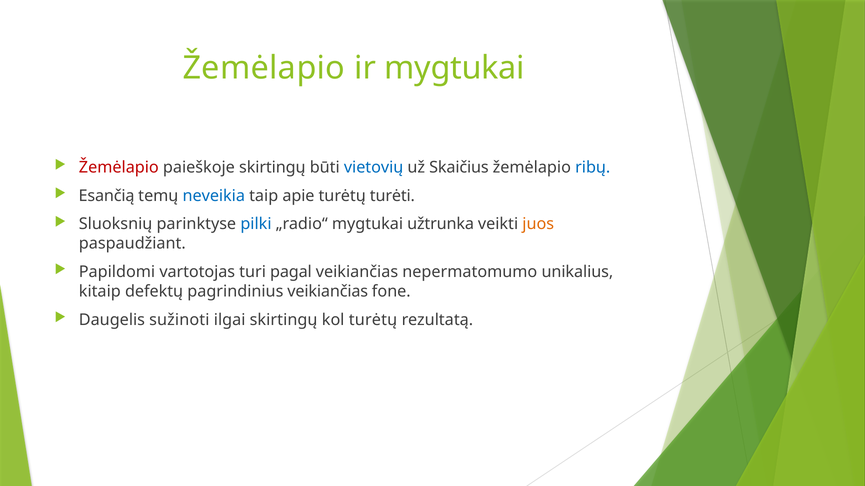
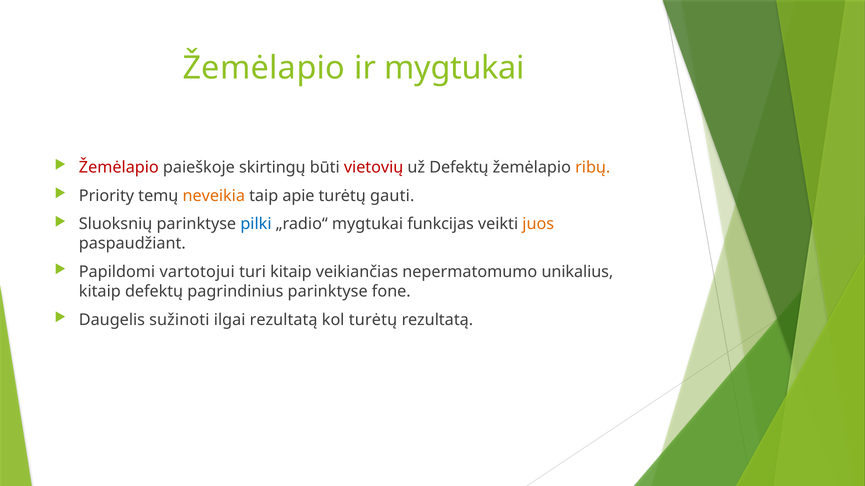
vietovių colour: blue -> red
už Skaičius: Skaičius -> Defektų
ribų colour: blue -> orange
Esančią: Esančią -> Priority
neveikia colour: blue -> orange
turėti: turėti -> gauti
užtrunka: užtrunka -> funkcijas
vartotojas: vartotojas -> vartotojui
turi pagal: pagal -> kitaip
pagrindinius veikiančias: veikiančias -> parinktyse
ilgai skirtingų: skirtingų -> rezultatą
